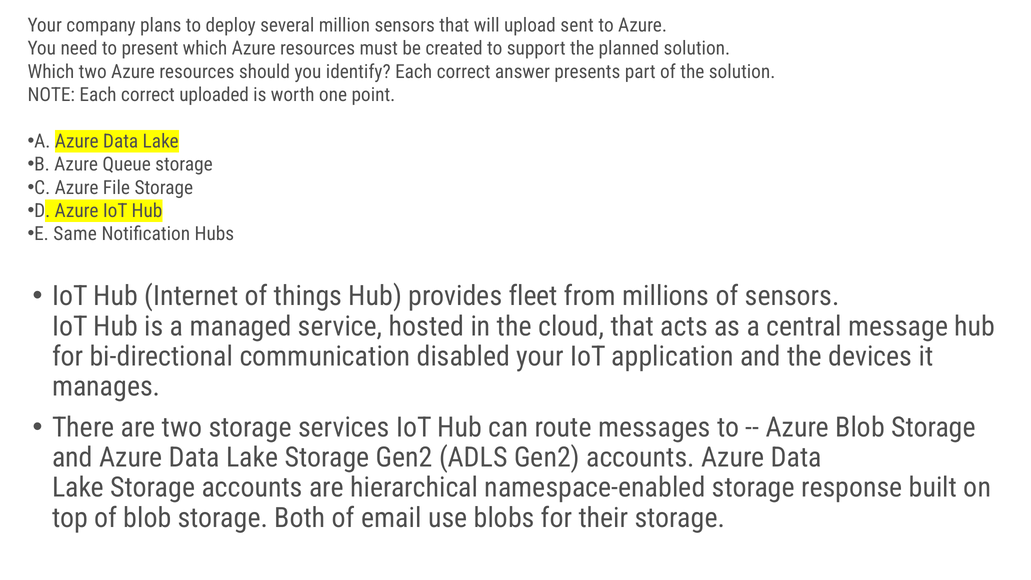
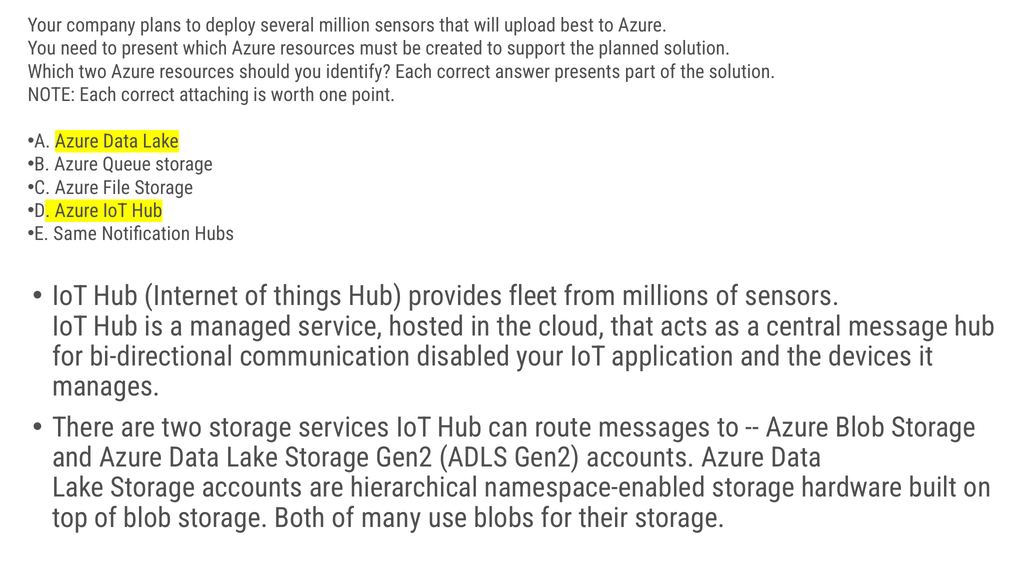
sent: sent -> best
uploaded: uploaded -> attaching
response: response -> hardware
email: email -> many
